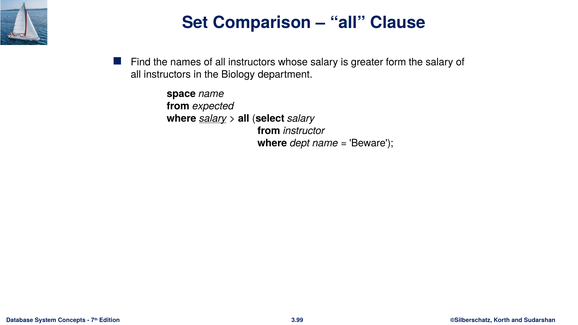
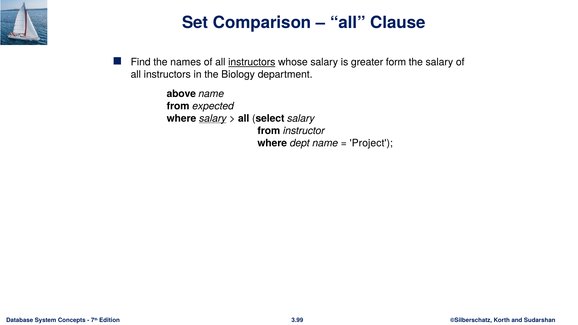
instructors at (252, 62) underline: none -> present
space: space -> above
Beware: Beware -> Project
